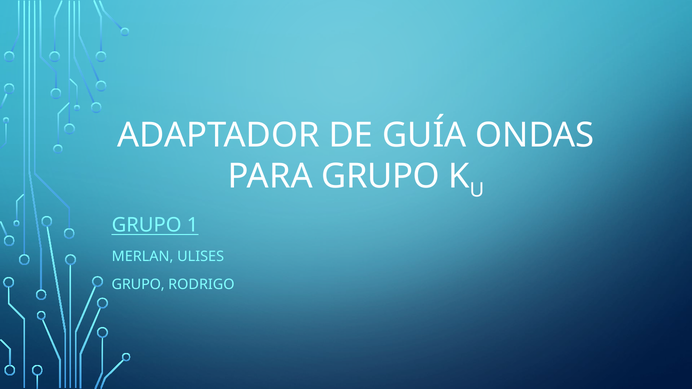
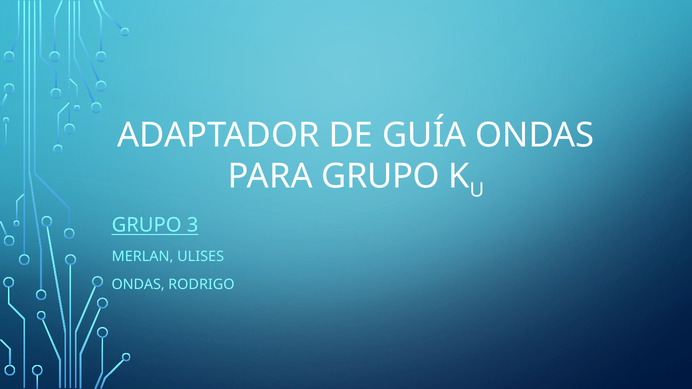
1: 1 -> 3
GRUPO at (138, 284): GRUPO -> ONDAS
